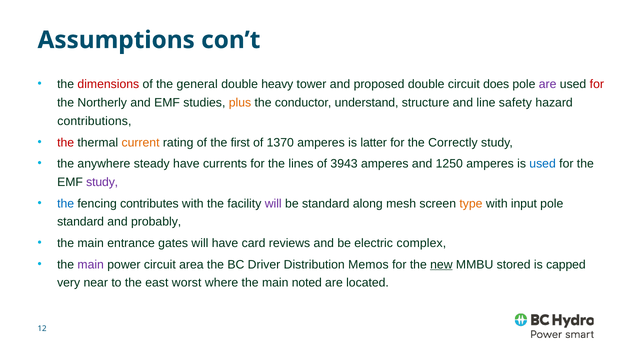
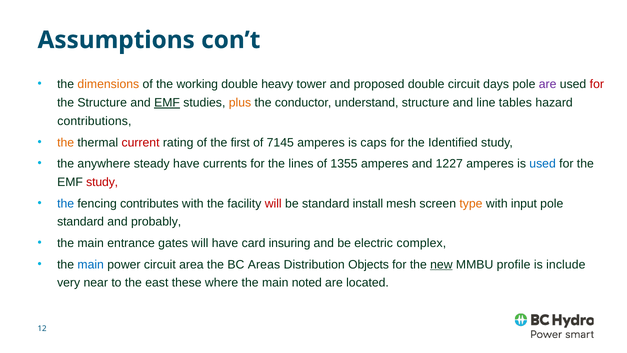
dimensions colour: red -> orange
general: general -> working
does: does -> days
the Northerly: Northerly -> Structure
EMF at (167, 103) underline: none -> present
safety: safety -> tables
the at (66, 142) colour: red -> orange
current colour: orange -> red
1370: 1370 -> 7145
latter: latter -> caps
Correctly: Correctly -> Identified
3943: 3943 -> 1355
1250: 1250 -> 1227
study at (102, 182) colour: purple -> red
will at (273, 203) colour: purple -> red
along: along -> install
reviews: reviews -> insuring
main at (91, 264) colour: purple -> blue
Driver: Driver -> Areas
Memos: Memos -> Objects
stored: stored -> profile
capped: capped -> include
worst: worst -> these
